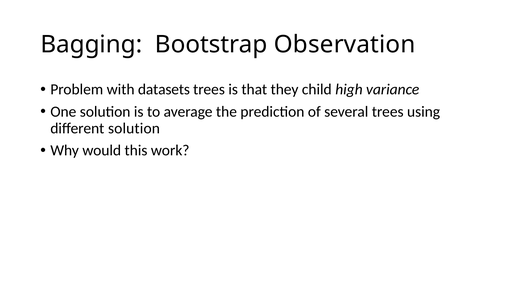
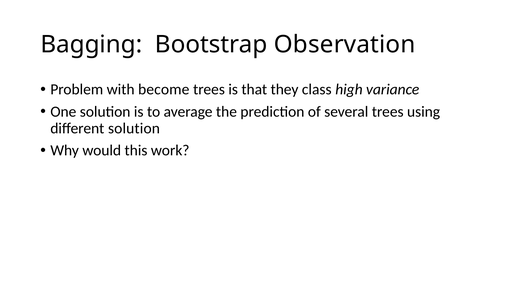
datasets: datasets -> become
child: child -> class
